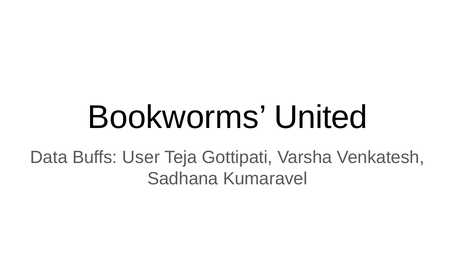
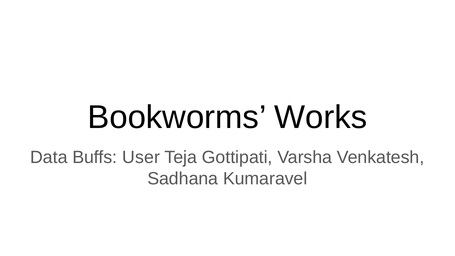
United: United -> Works
